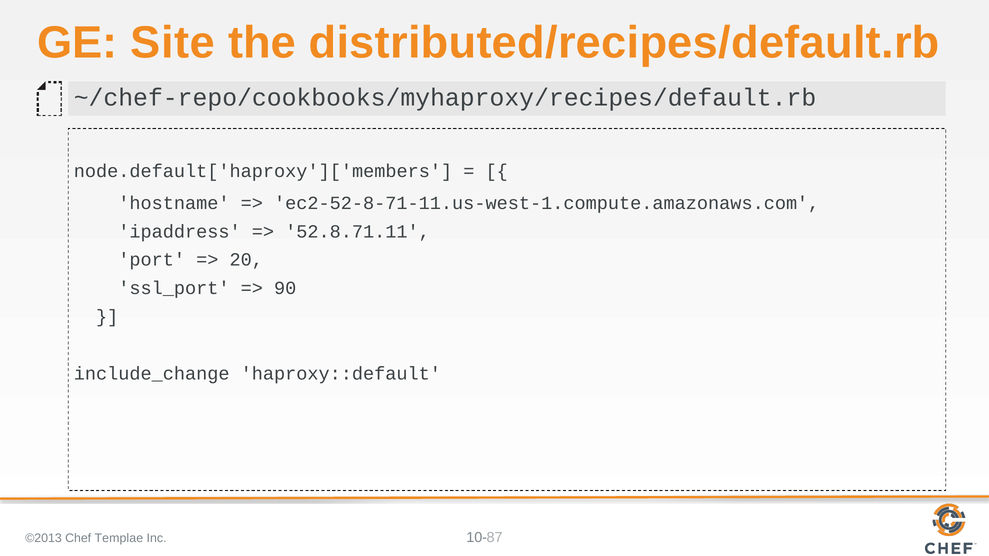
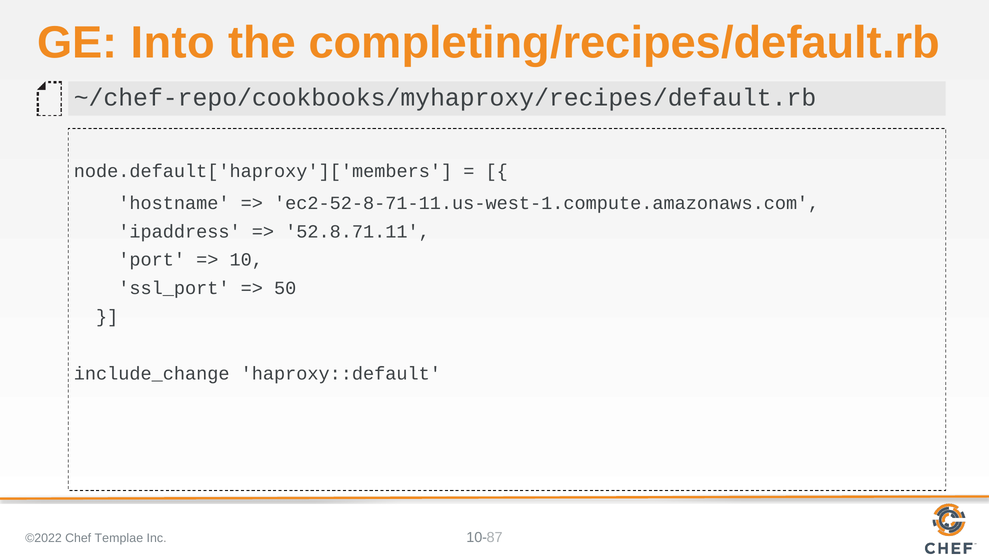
Site: Site -> Into
distributed/recipes/default.rb: distributed/recipes/default.rb -> completing/recipes/default.rb
20: 20 -> 10
90: 90 -> 50
©2013: ©2013 -> ©2022
